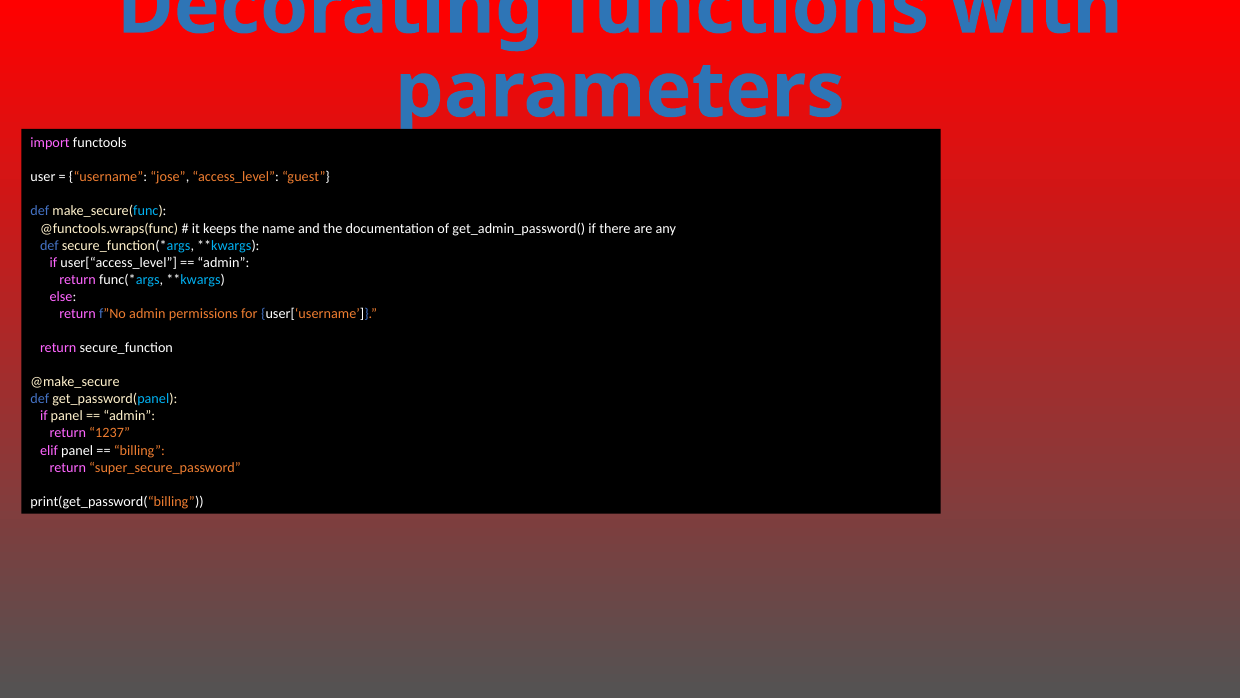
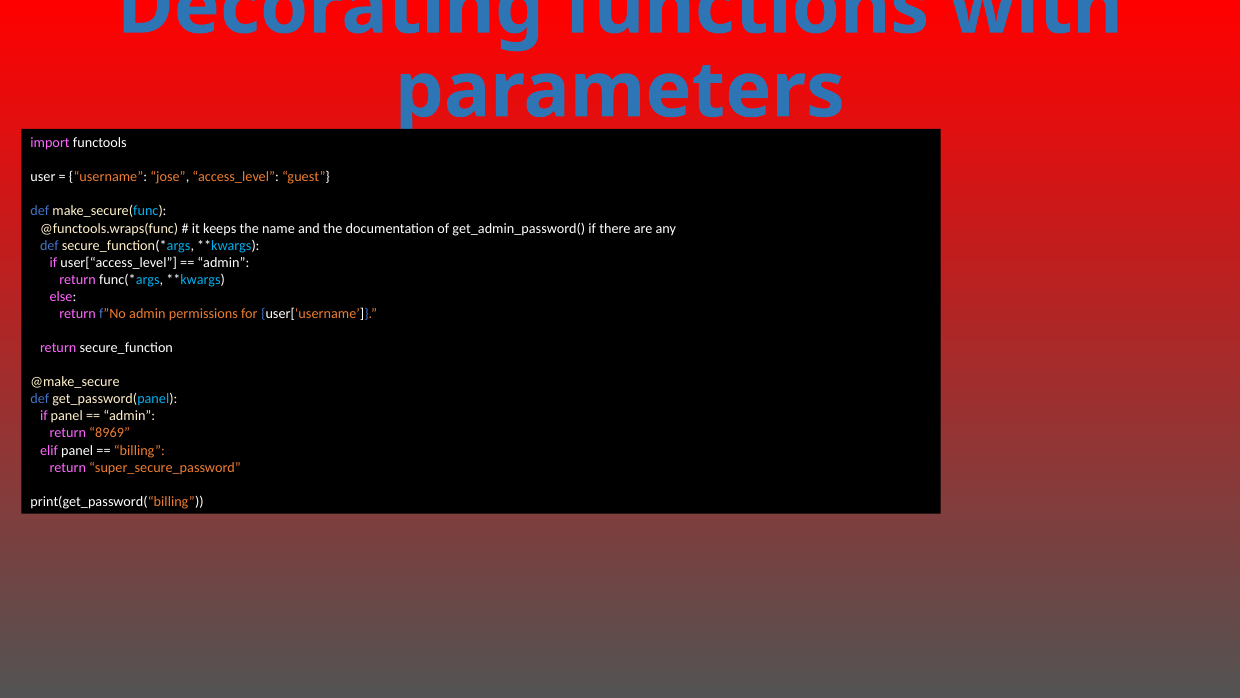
1237: 1237 -> 8969
